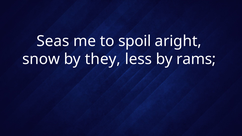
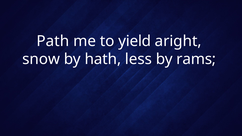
Seas: Seas -> Path
spoil: spoil -> yield
they: they -> hath
